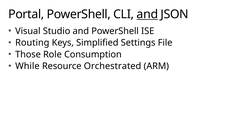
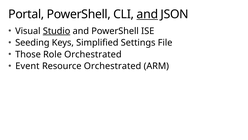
Studio underline: none -> present
Routing: Routing -> Seeding
Role Consumption: Consumption -> Orchestrated
While: While -> Event
